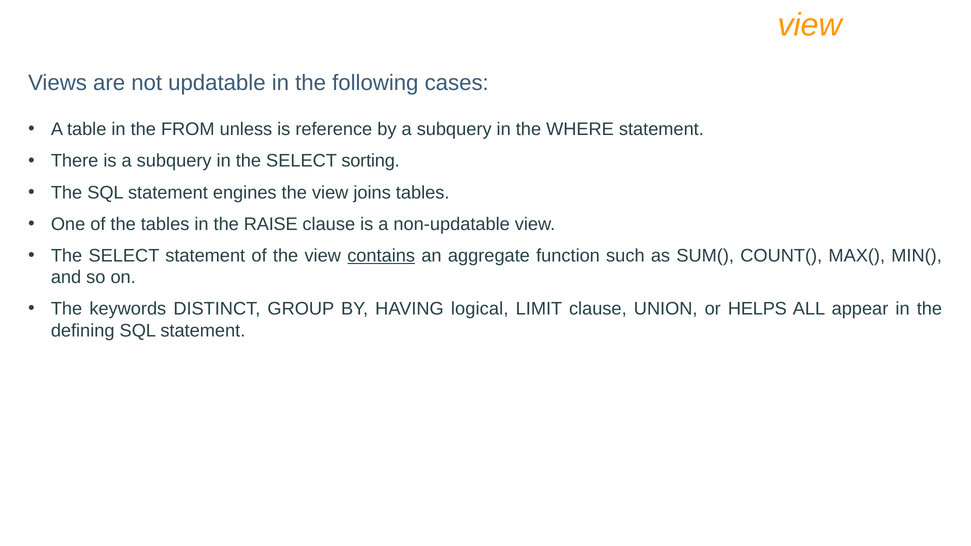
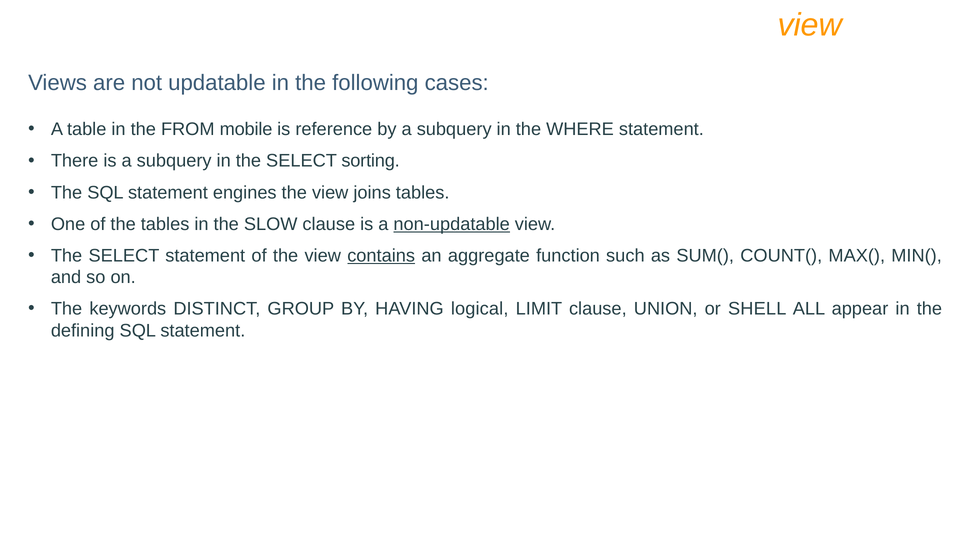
unless: unless -> mobile
RAISE: RAISE -> SLOW
non-updatable underline: none -> present
HELPS: HELPS -> SHELL
